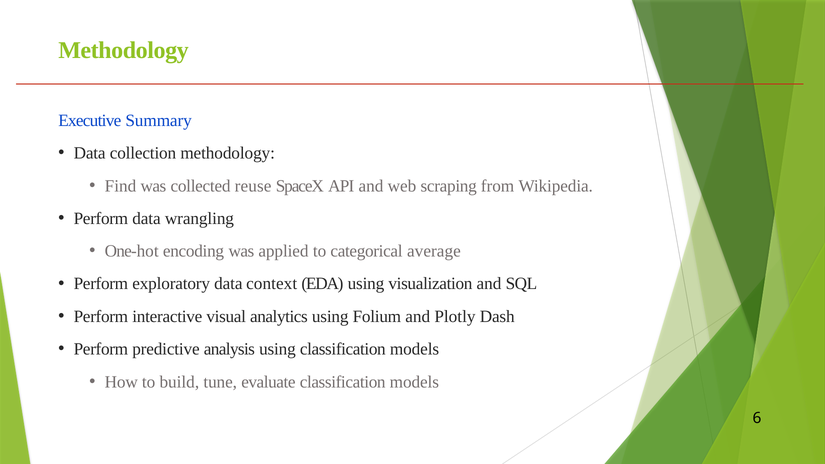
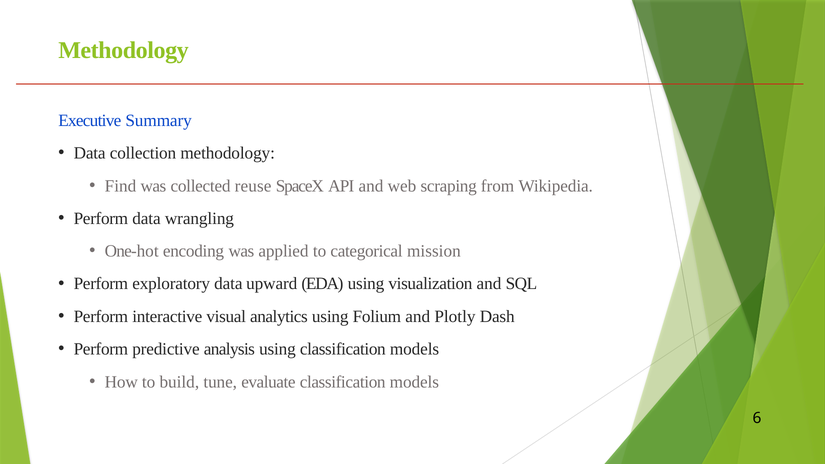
average: average -> mission
context: context -> upward
